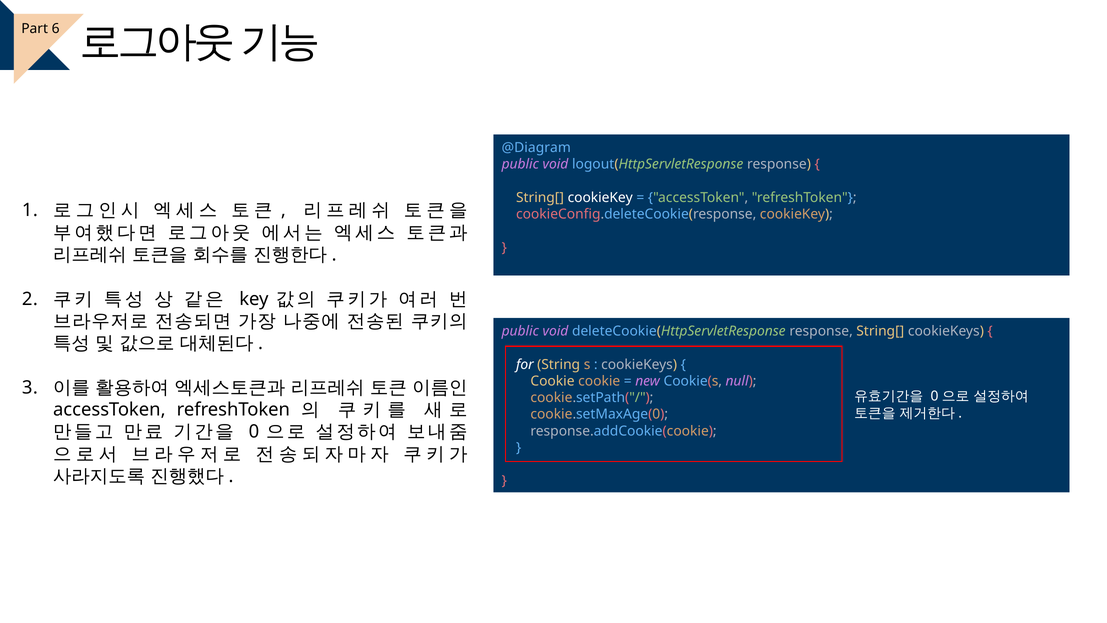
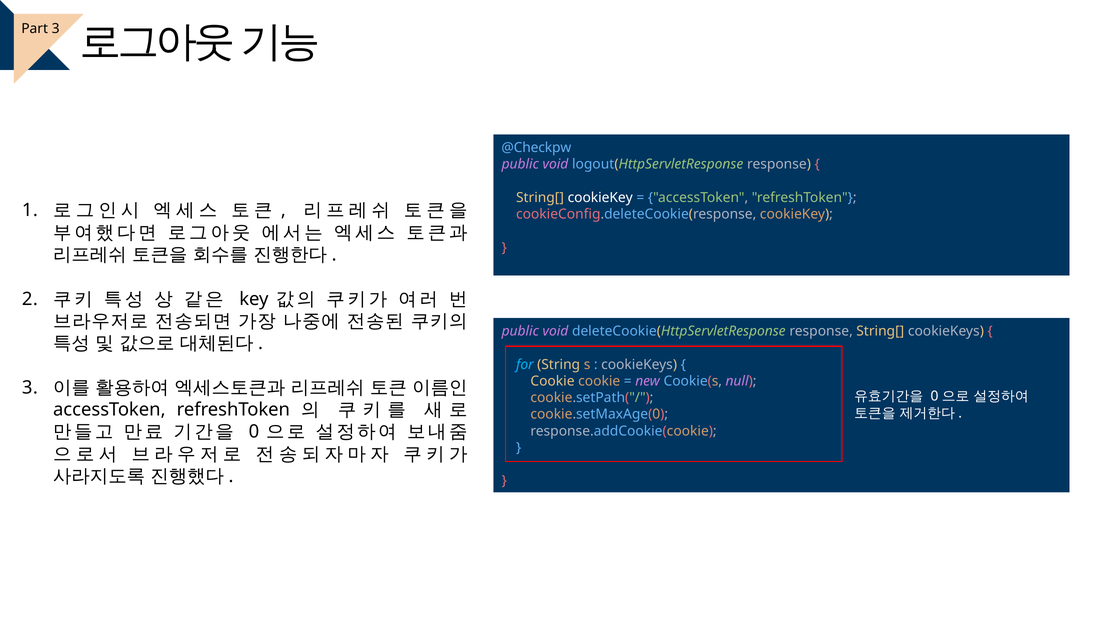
Part 6: 6 -> 3
@Diagram: @Diagram -> @Checkpw
for colour: white -> light blue
